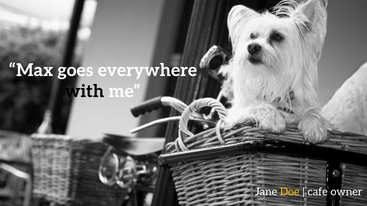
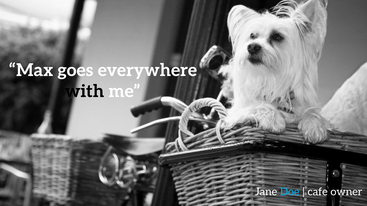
Doe colour: yellow -> light blue
